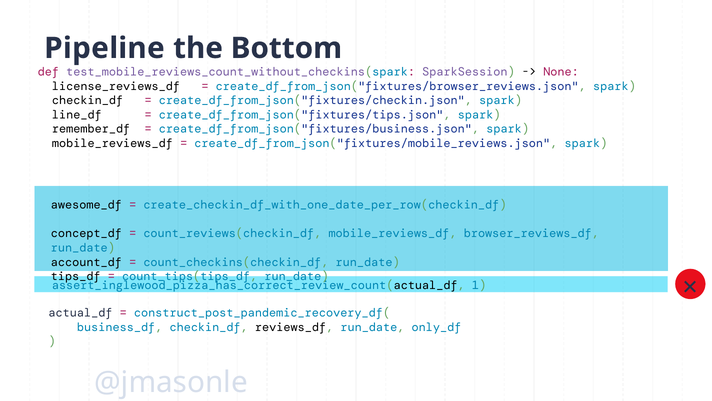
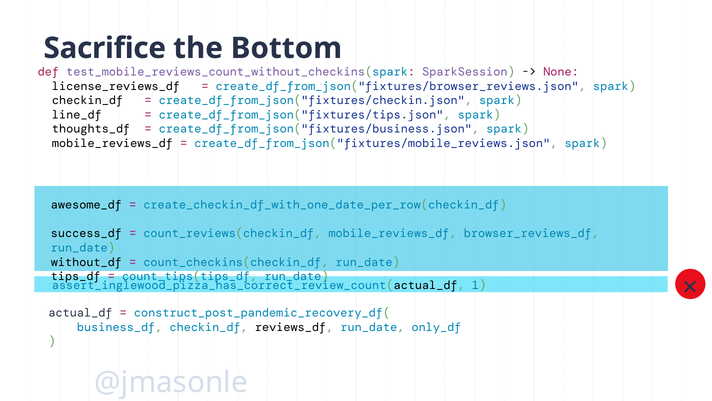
Pipeline: Pipeline -> Sacrifice
remember_df: remember_df -> thoughts_df
concept_df: concept_df -> success_df
account_df: account_df -> without_df
